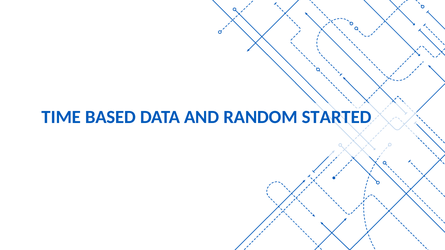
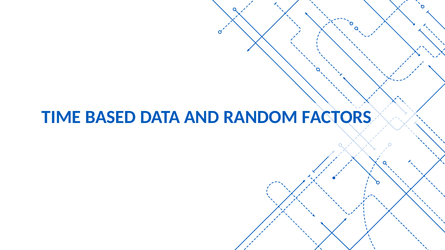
STARTED: STARTED -> FACTORS
